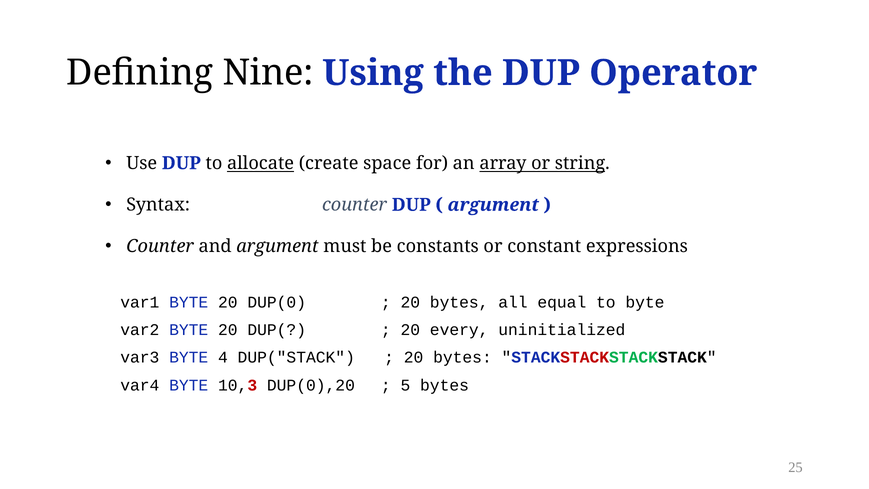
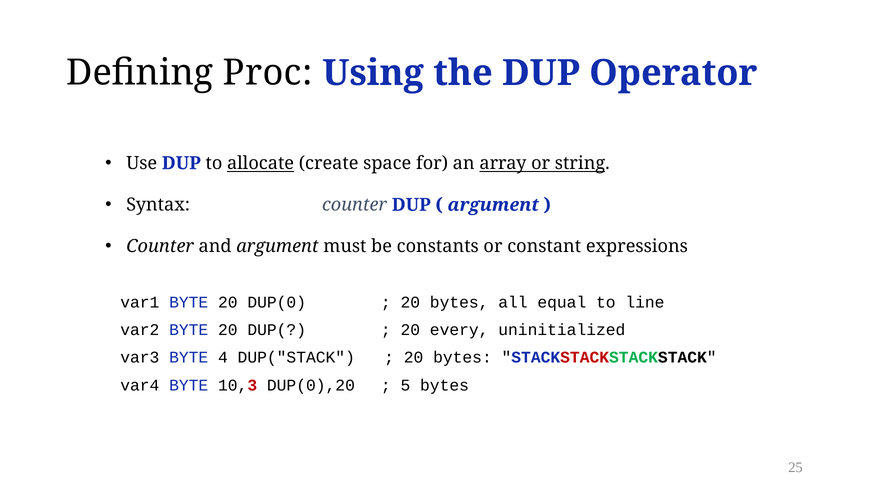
Nine: Nine -> Proc
to byte: byte -> line
